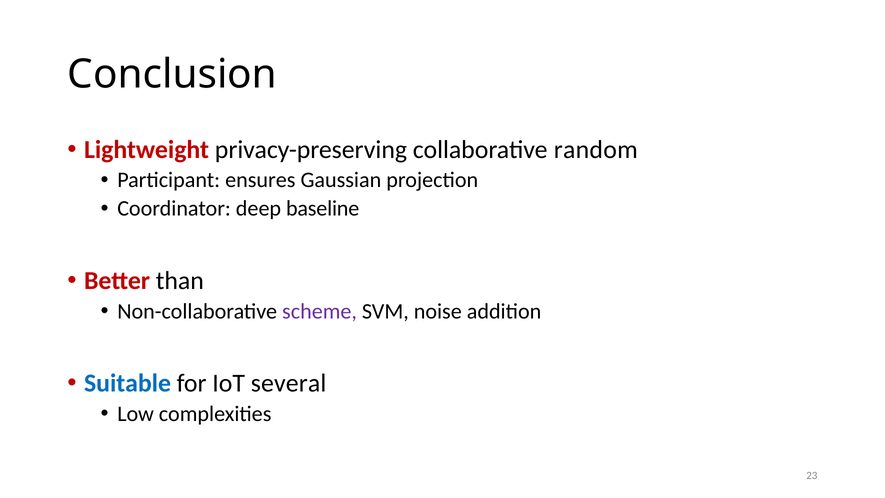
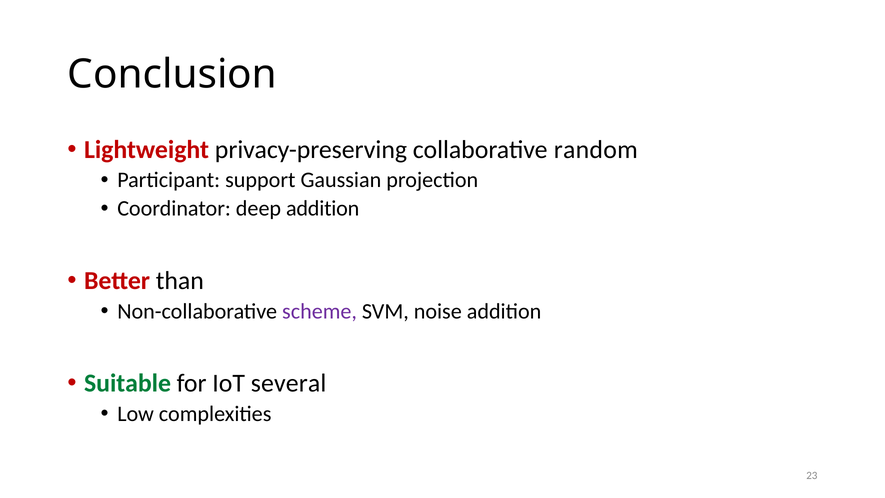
ensures: ensures -> support
deep baseline: baseline -> addition
Suitable colour: blue -> green
